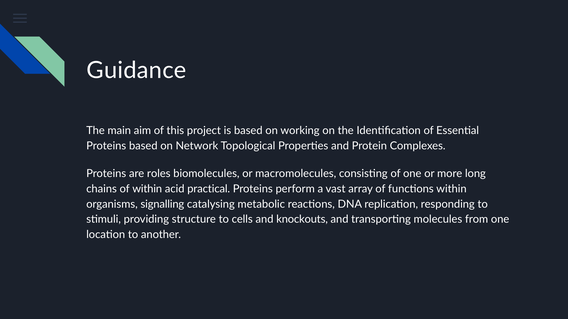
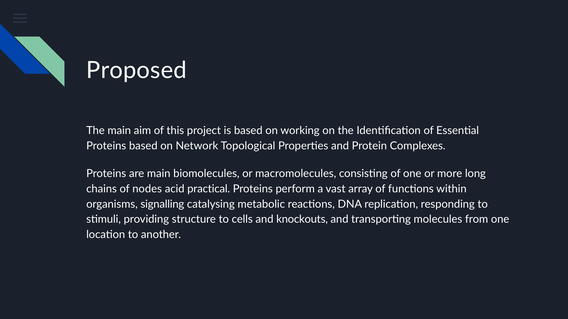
Guidance: Guidance -> Proposed
are roles: roles -> main
of within: within -> nodes
